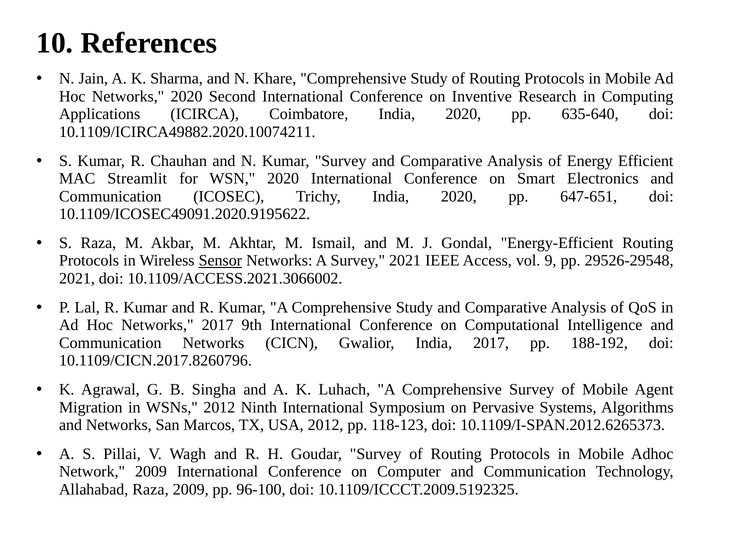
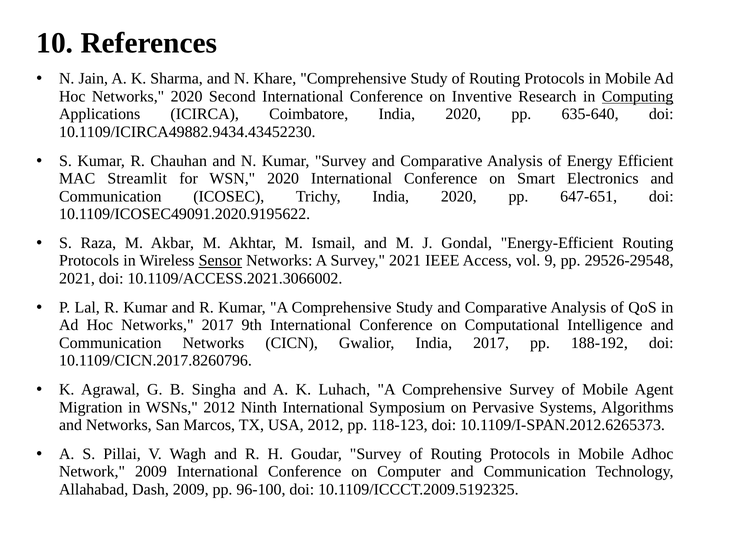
Computing underline: none -> present
10.1109/ICIRCA49882.2020.10074211: 10.1109/ICIRCA49882.2020.10074211 -> 10.1109/ICIRCA49882.9434.43452230
Allahabad Raza: Raza -> Dash
